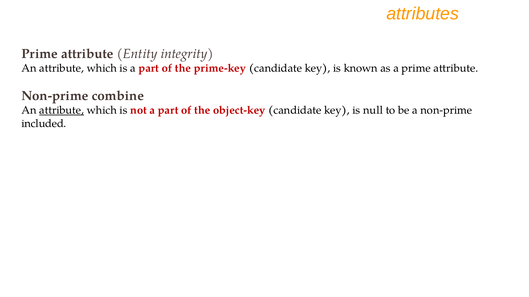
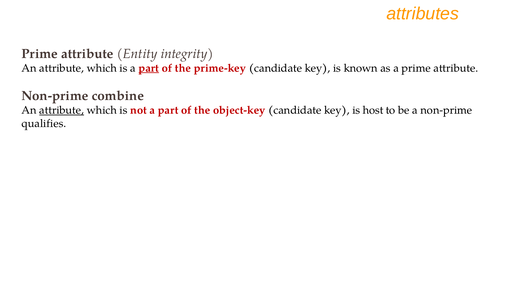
part at (149, 68) underline: none -> present
null: null -> host
included: included -> qualifies
